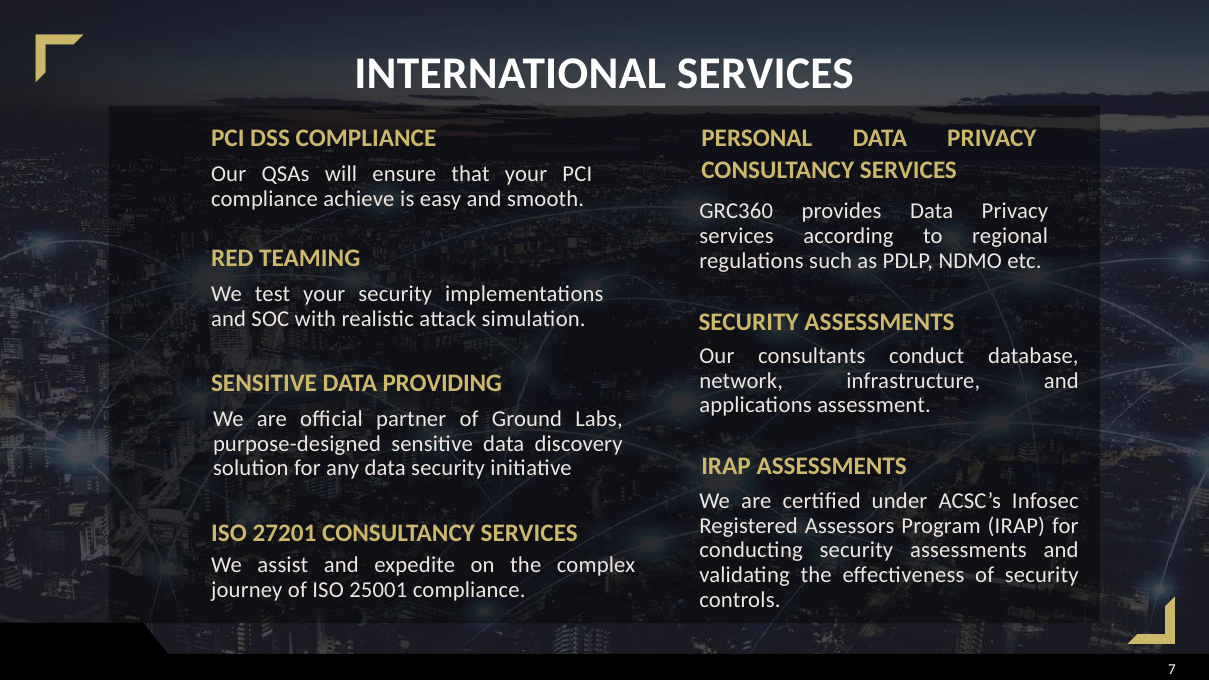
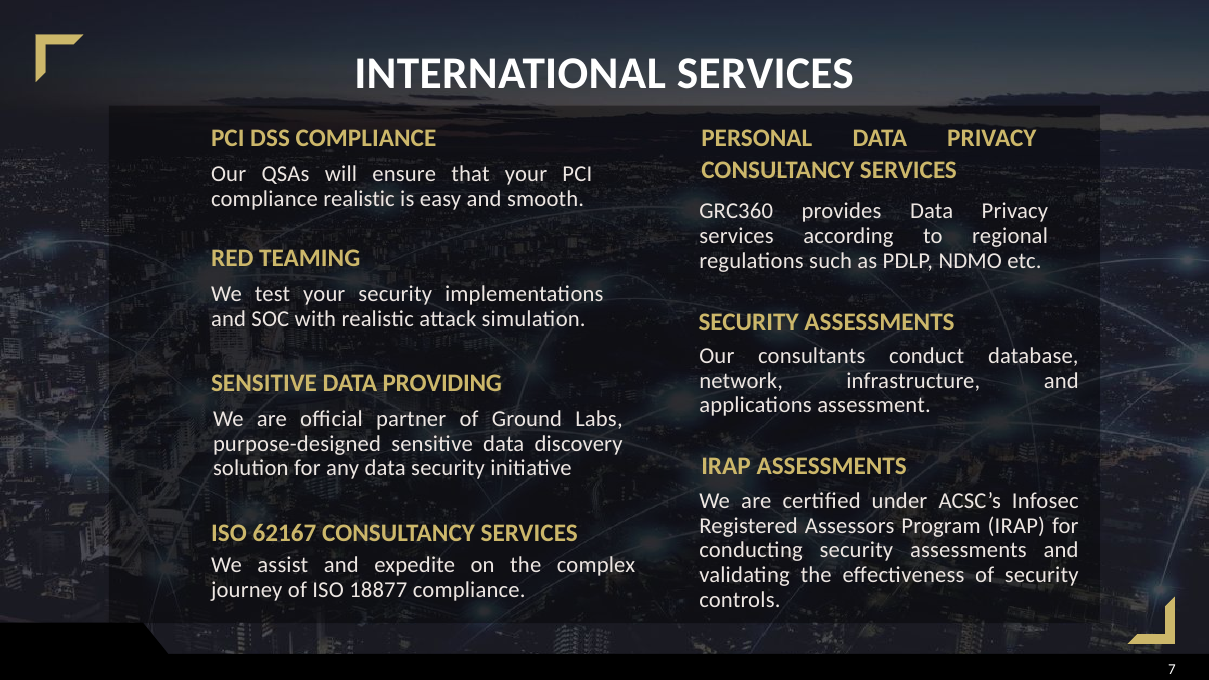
compliance achieve: achieve -> realistic
27201: 27201 -> 62167
25001: 25001 -> 18877
